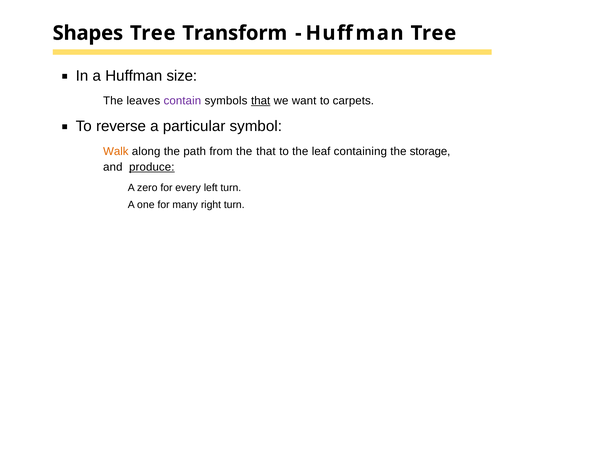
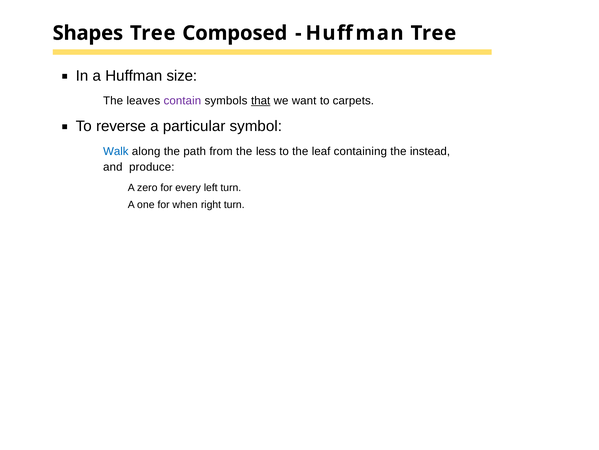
Transform: Transform -> Composed
Walk colour: orange -> blue
the that: that -> less
storage: storage -> instead
produce underline: present -> none
many: many -> when
